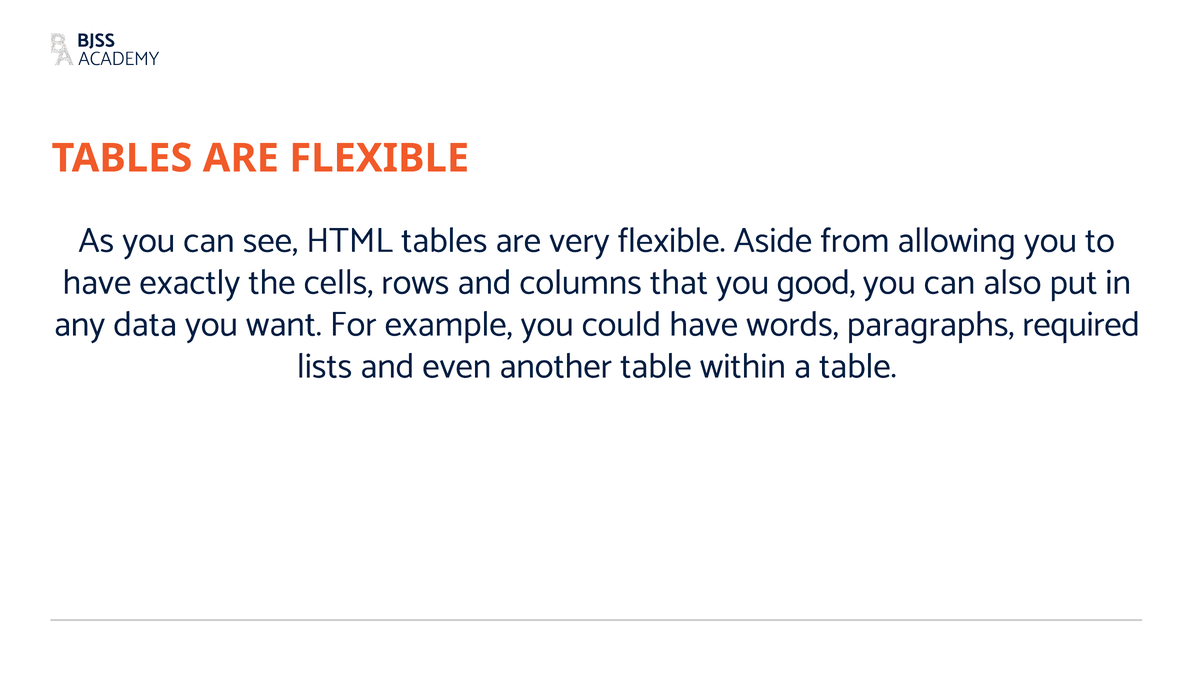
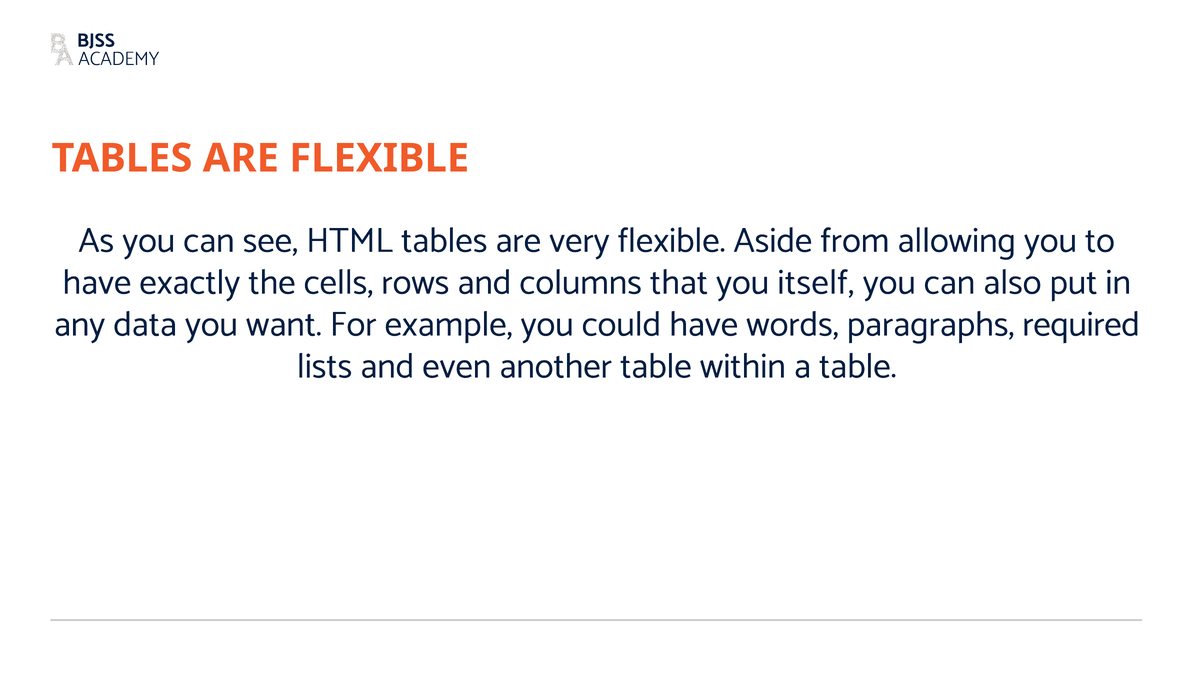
good: good -> itself
